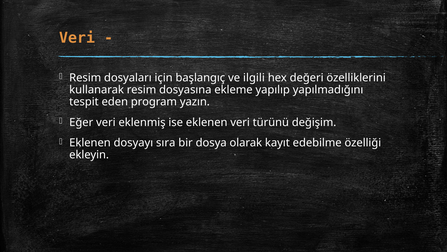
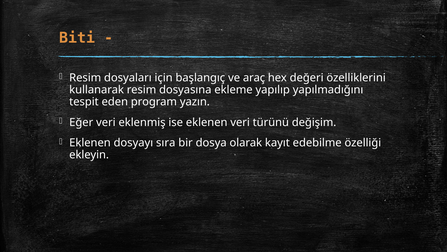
Veri at (77, 38): Veri -> Biti
ilgili: ilgili -> araç
